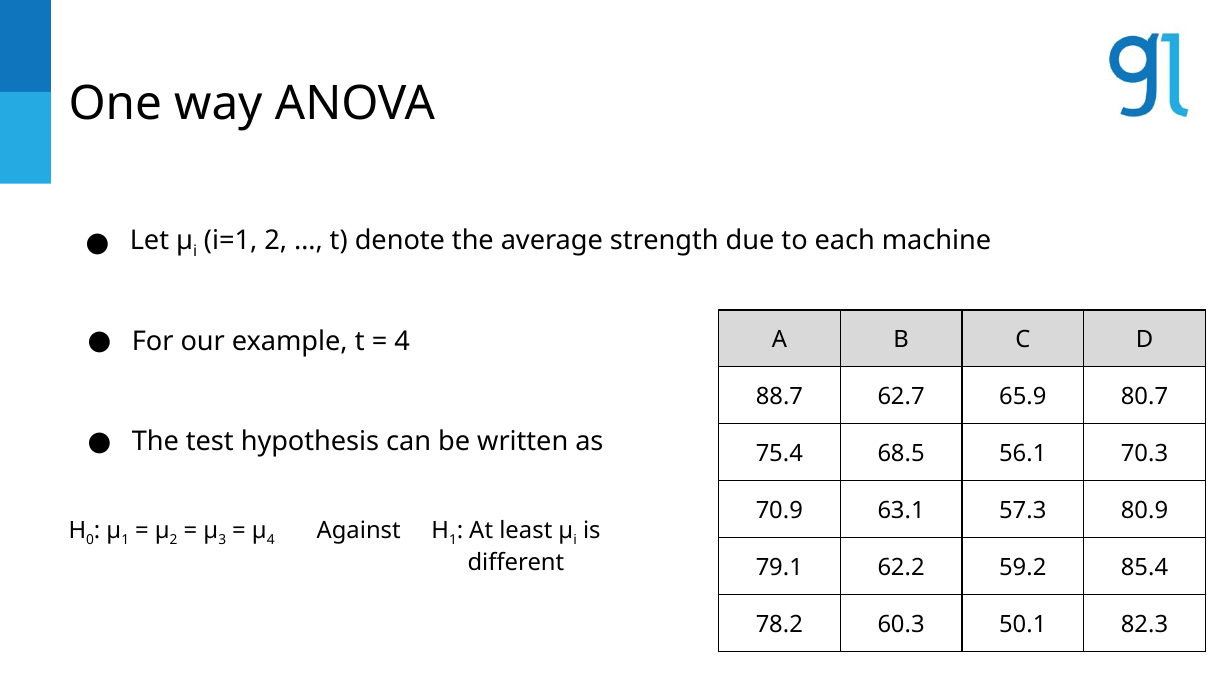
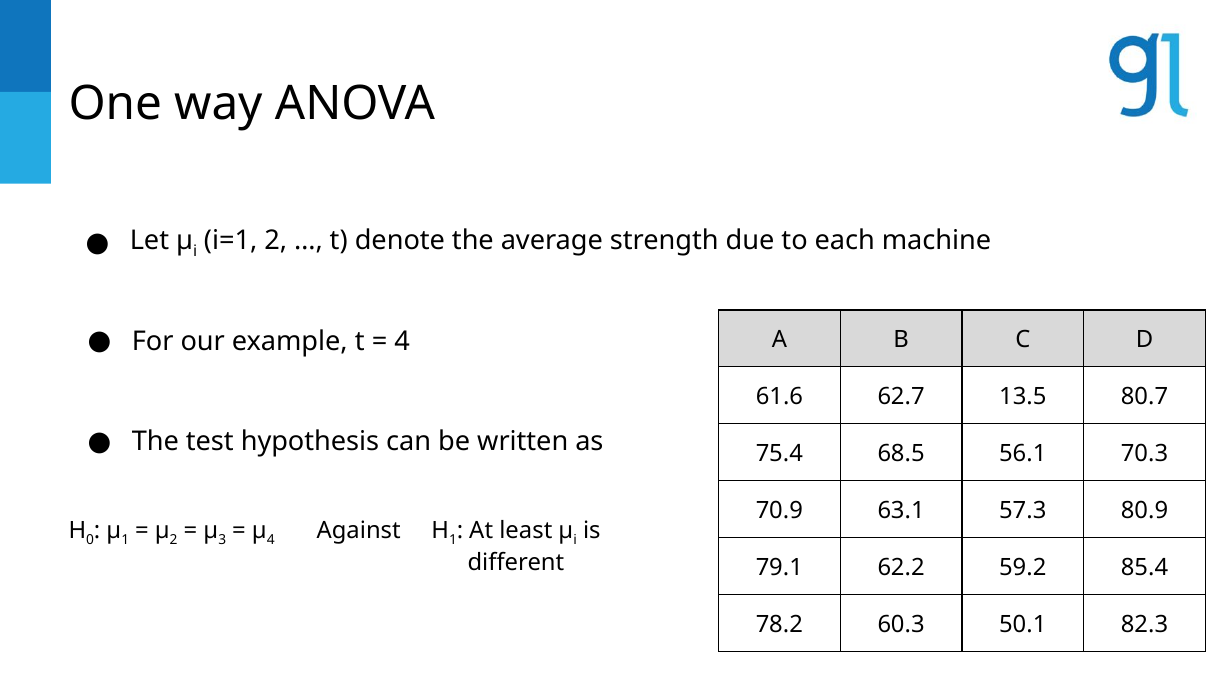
88.7: 88.7 -> 61.6
65.9: 65.9 -> 13.5
